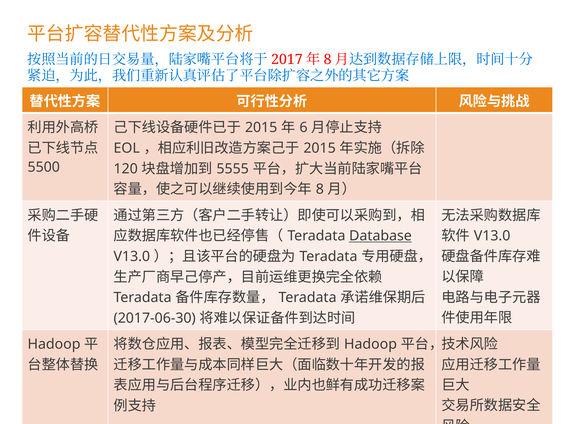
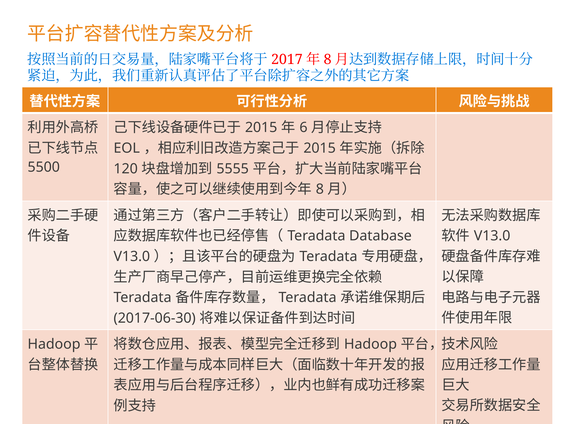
Database underline: present -> none
